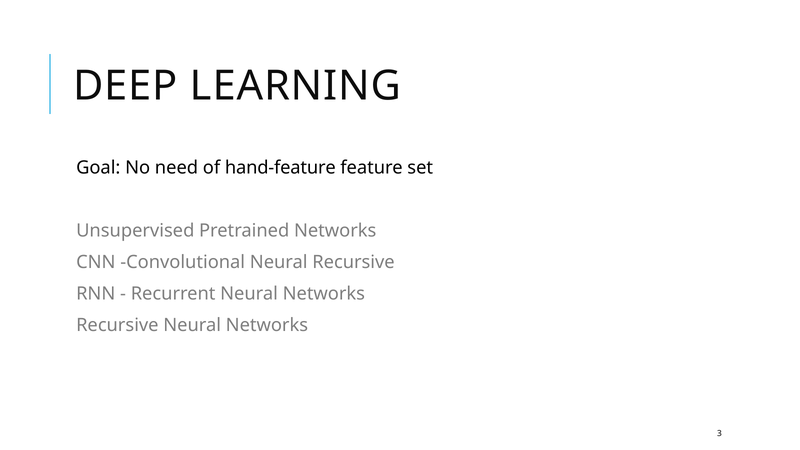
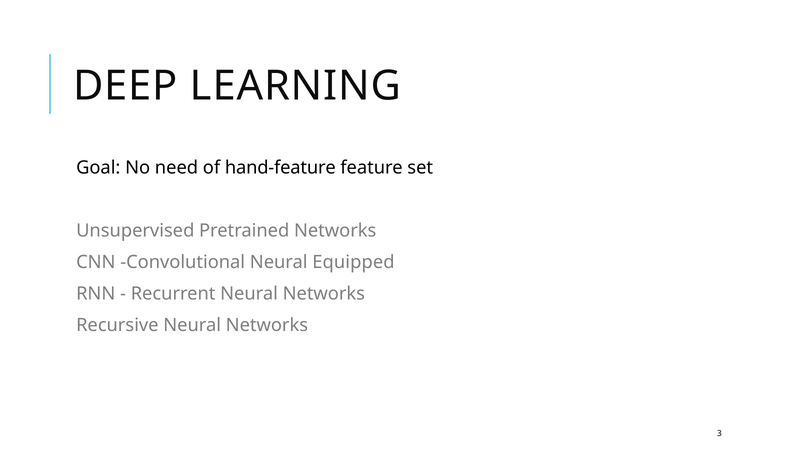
Neural Recursive: Recursive -> Equipped
